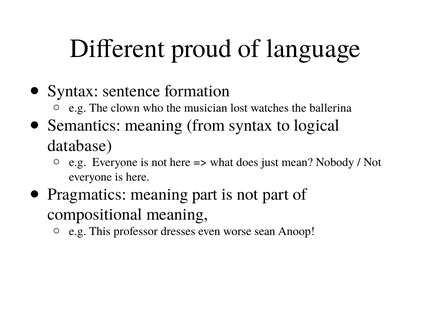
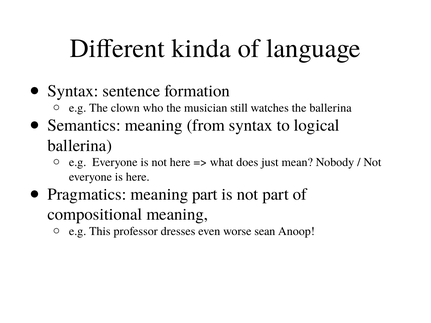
proud: proud -> kinda
lost: lost -> still
database at (80, 146): database -> ballerina
